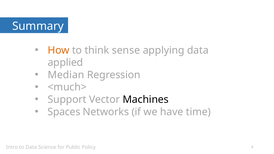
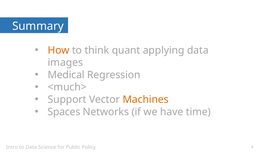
sense: sense -> quant
applied: applied -> images
Median: Median -> Medical
Machines colour: black -> orange
